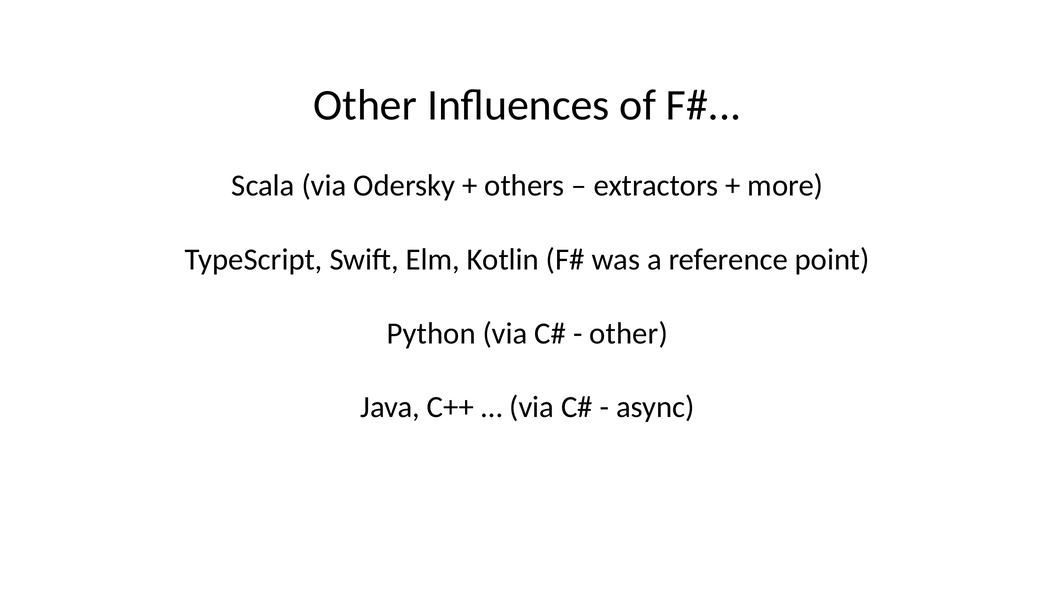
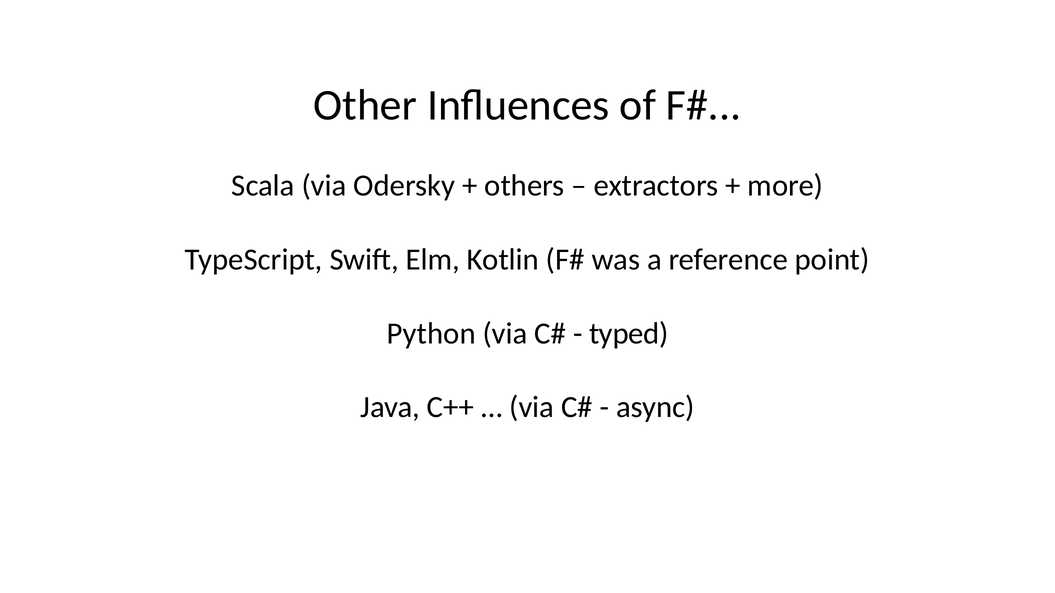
other at (629, 334): other -> typed
